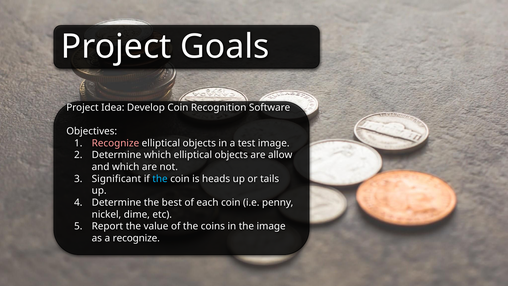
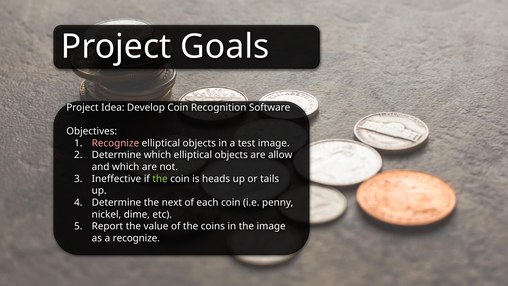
Significant: Significant -> Ineffective
the at (160, 179) colour: light blue -> light green
best: best -> next
